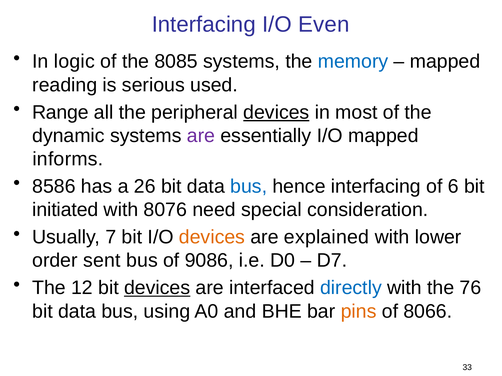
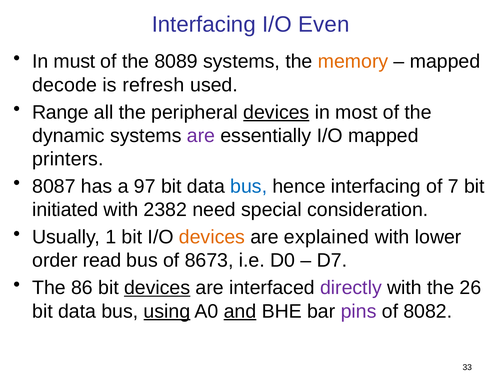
logic: logic -> must
8085: 8085 -> 8089
memory colour: blue -> orange
reading: reading -> decode
serious: serious -> refresh
informs: informs -> printers
8586: 8586 -> 8087
26: 26 -> 97
6: 6 -> 7
8076: 8076 -> 2382
7: 7 -> 1
sent: sent -> read
9086: 9086 -> 8673
12: 12 -> 86
directly colour: blue -> purple
76: 76 -> 26
using underline: none -> present
and underline: none -> present
pins colour: orange -> purple
8066: 8066 -> 8082
